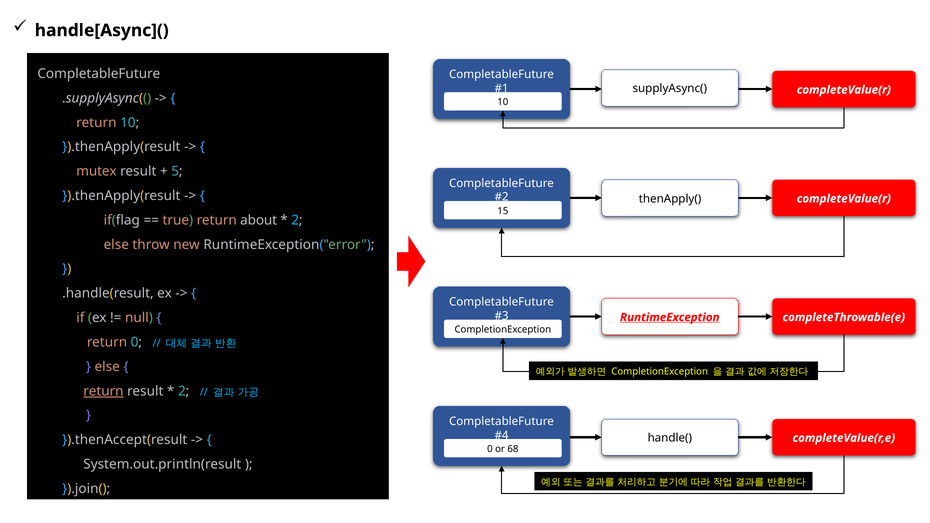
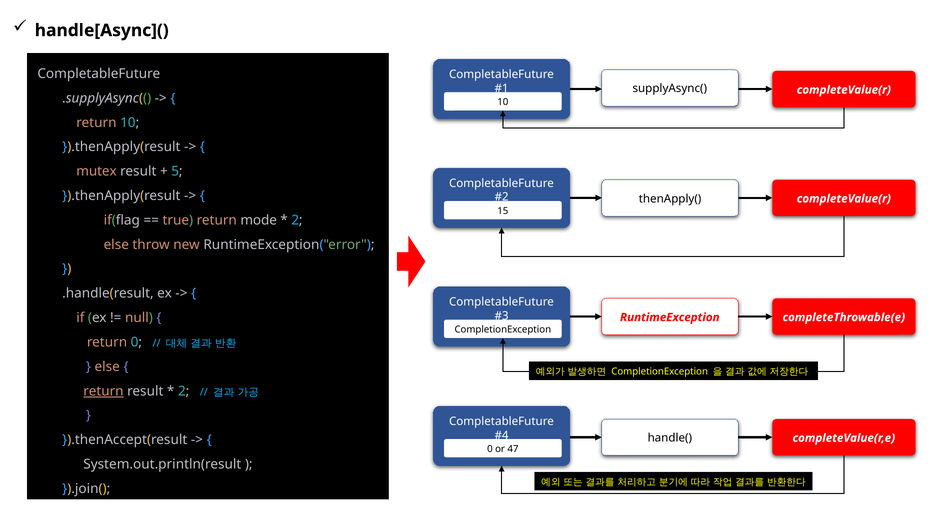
about: about -> mode
RuntimeException underline: present -> none
68: 68 -> 47
